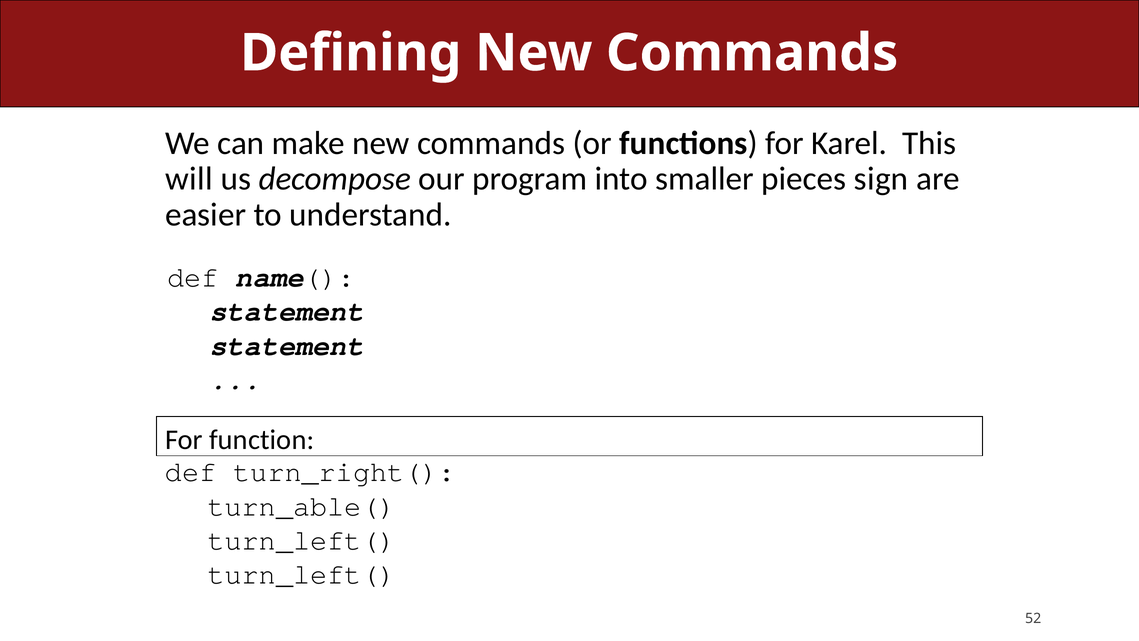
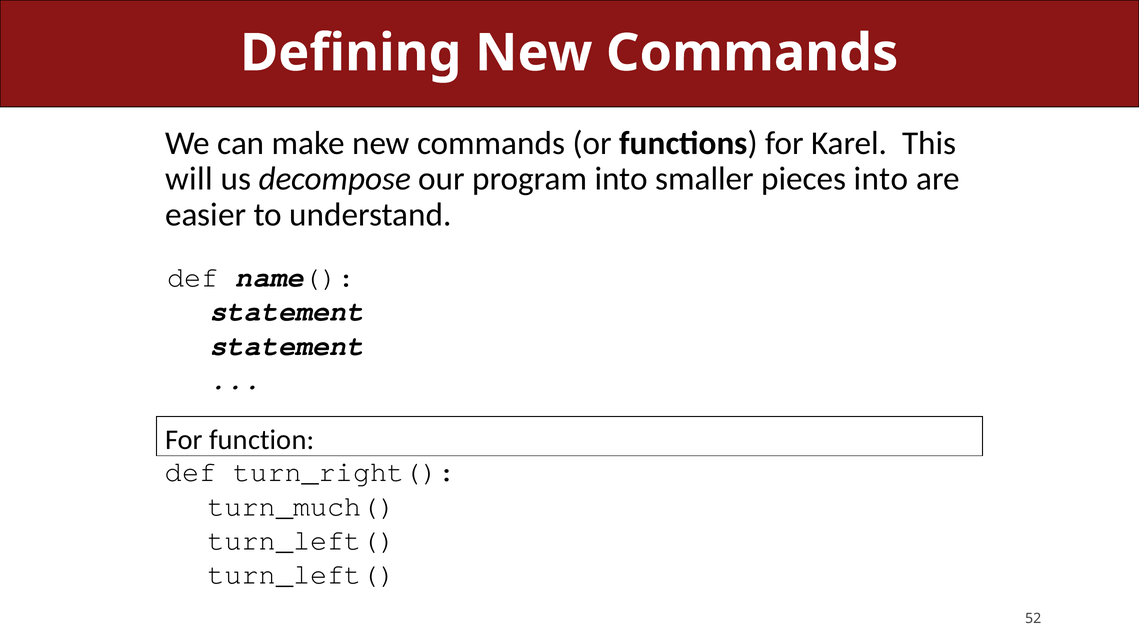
pieces sign: sign -> into
turn_able(: turn_able( -> turn_much(
